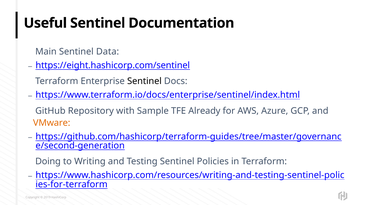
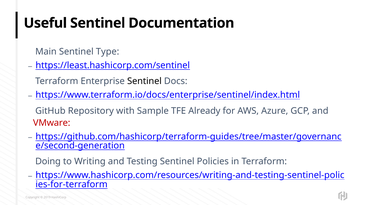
Data: Data -> Type
https://eight.hashicorp.com/sentinel: https://eight.hashicorp.com/sentinel -> https://least.hashicorp.com/sentinel
VMware colour: orange -> red
